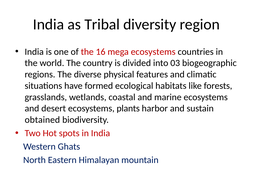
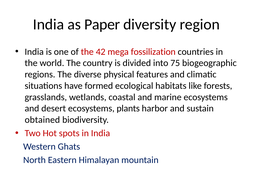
Tribal: Tribal -> Paper
16: 16 -> 42
mega ecosystems: ecosystems -> fossilization
03: 03 -> 75
